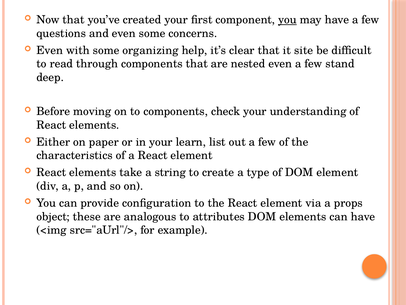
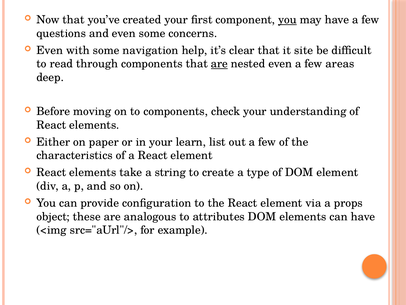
organizing: organizing -> navigation
are at (219, 64) underline: none -> present
stand: stand -> areas
